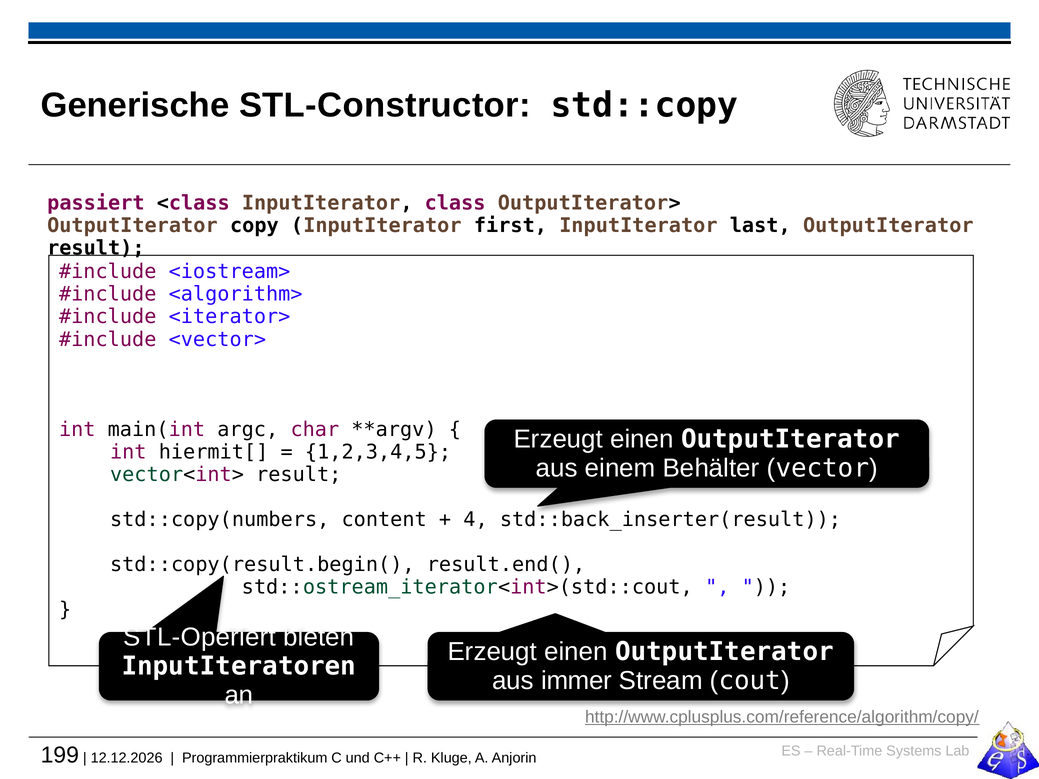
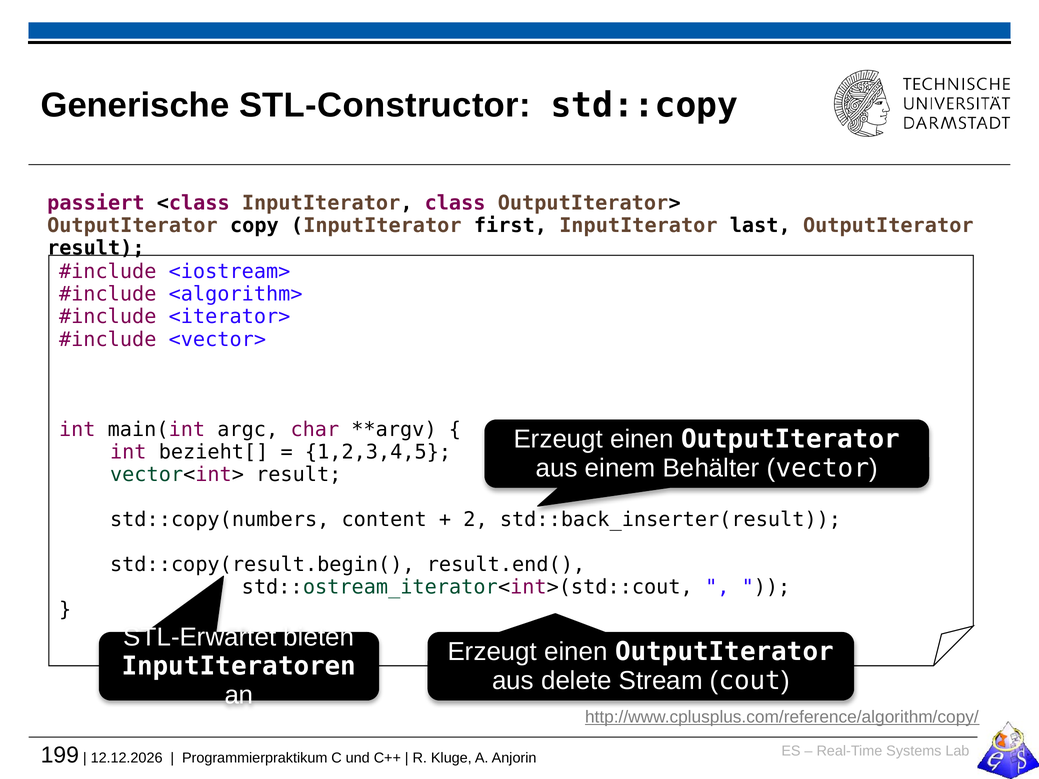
hiermit[: hiermit[ -> bezieht[
4: 4 -> 2
STL-Operiert: STL-Operiert -> STL-Erwartet
immer: immer -> delete
